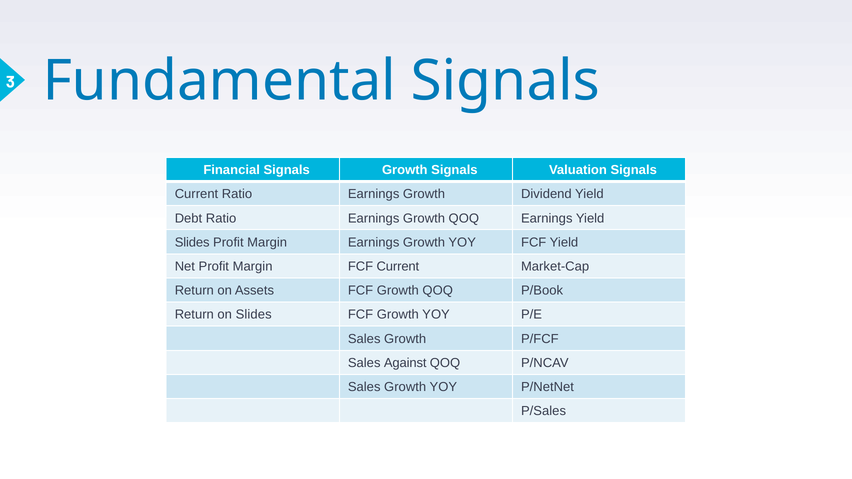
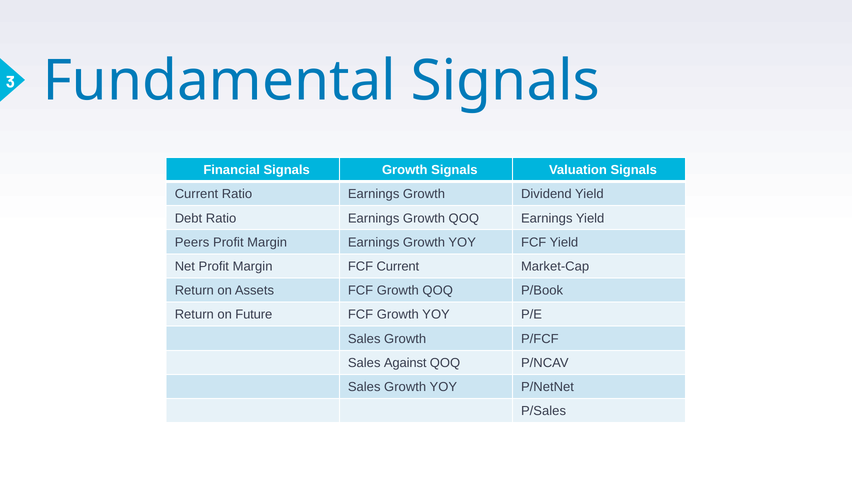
Slides at (192, 243): Slides -> Peers
on Slides: Slides -> Future
